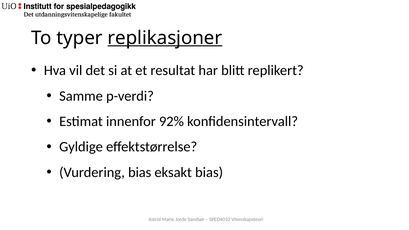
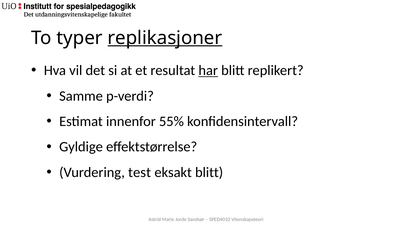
har underline: none -> present
92%: 92% -> 55%
Vurdering bias: bias -> test
eksakt bias: bias -> blitt
